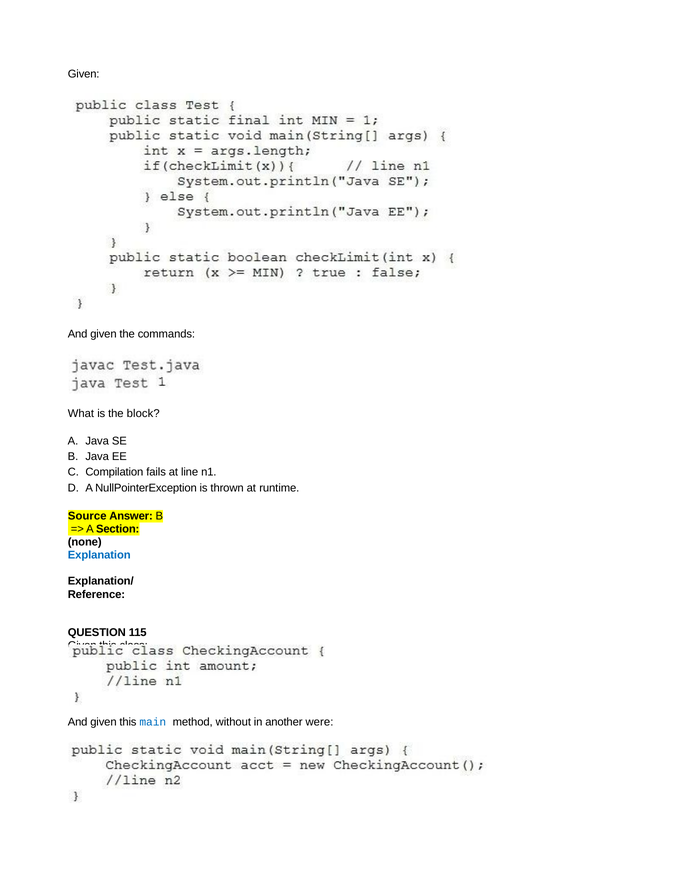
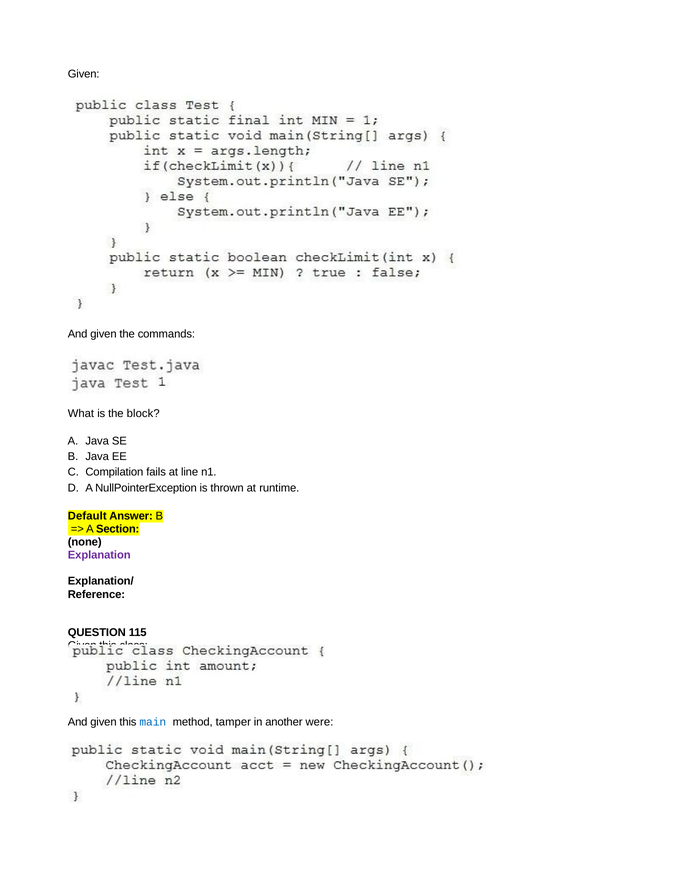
Source: Source -> Default
Explanation colour: blue -> purple
without: without -> tamper
